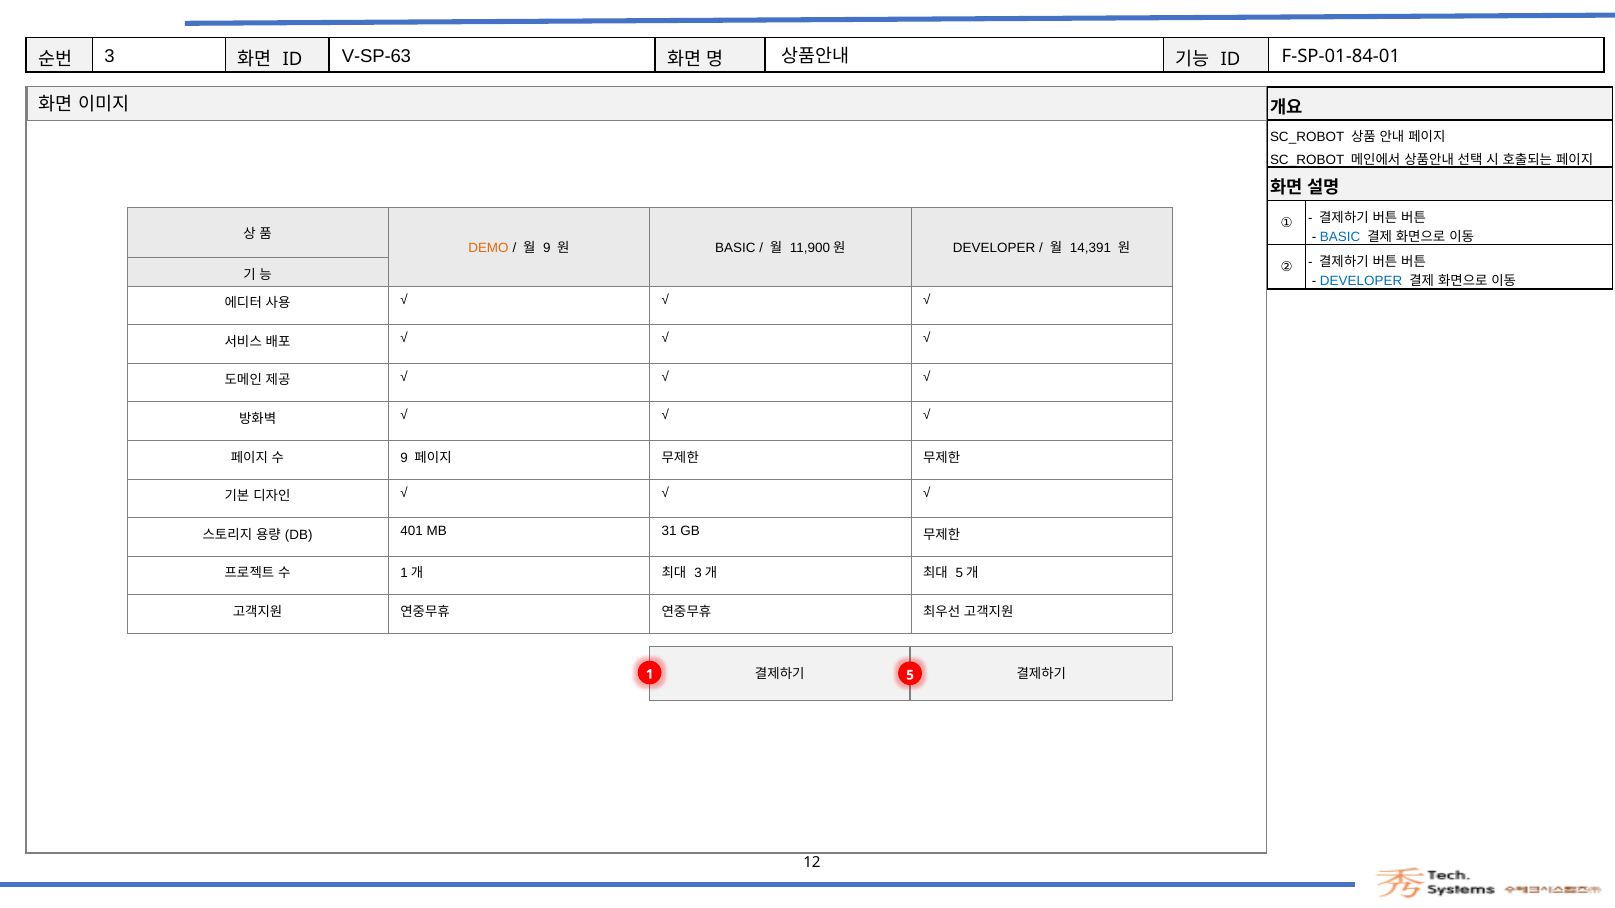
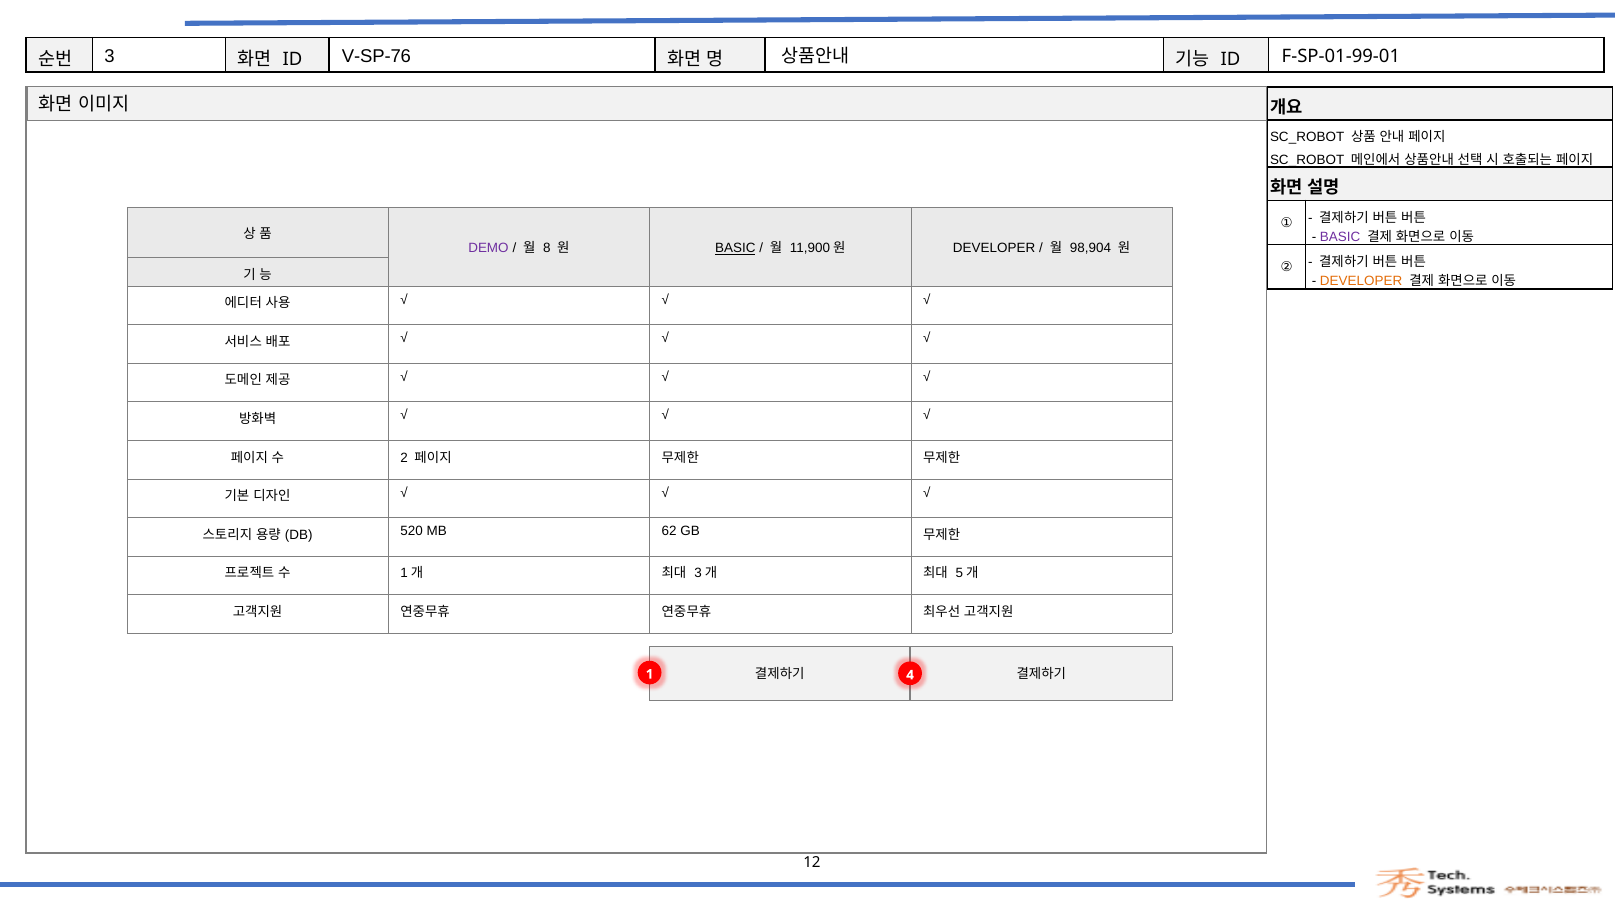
V-SP-63: V-SP-63 -> V-SP-76
F-SP-01-84-01: F-SP-01-84-01 -> F-SP-01-99-01
BASIC at (1340, 237) colour: blue -> purple
DEMO colour: orange -> purple
9 at (547, 248): 9 -> 8
BASIC at (735, 248) underline: none -> present
14,391: 14,391 -> 98,904
DEVELOPER at (1361, 282) colour: blue -> orange
9 at (404, 458): 9 -> 2
401: 401 -> 520
31: 31 -> 62
5: 5 -> 4
